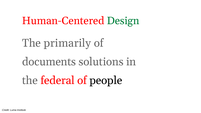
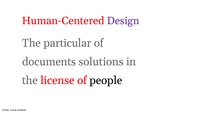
Design colour: green -> purple
primarily: primarily -> particular
federal: federal -> license
